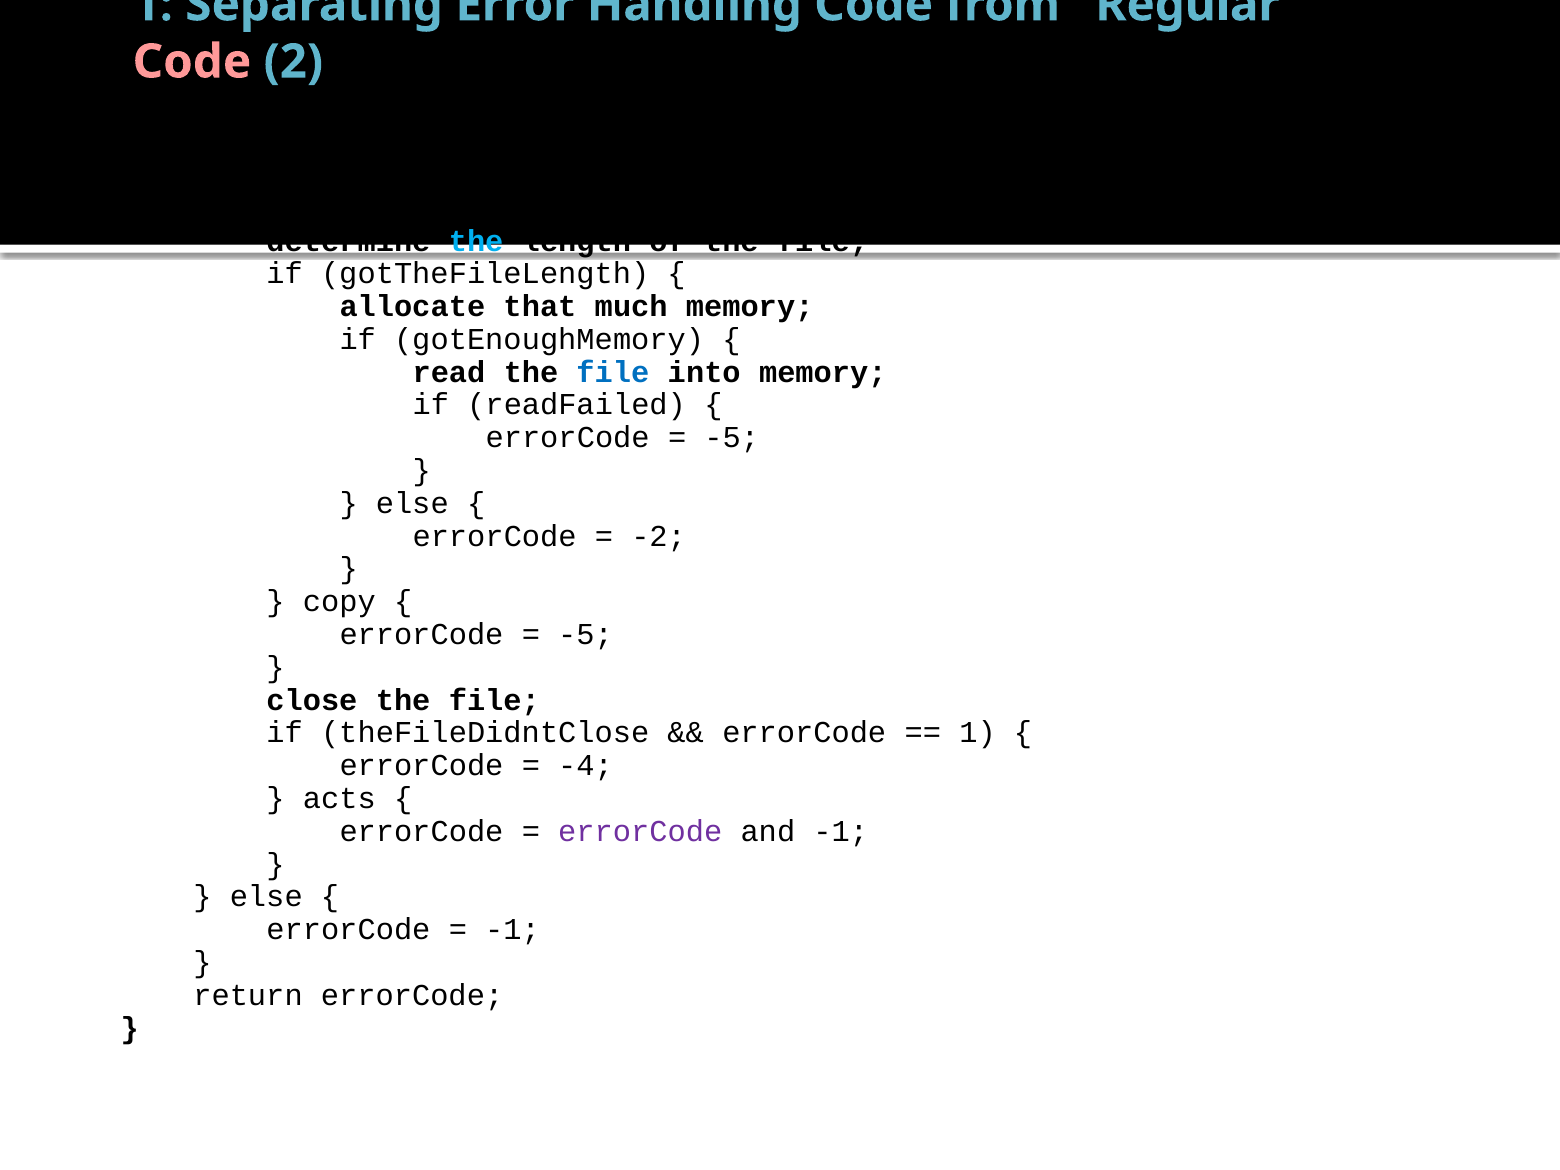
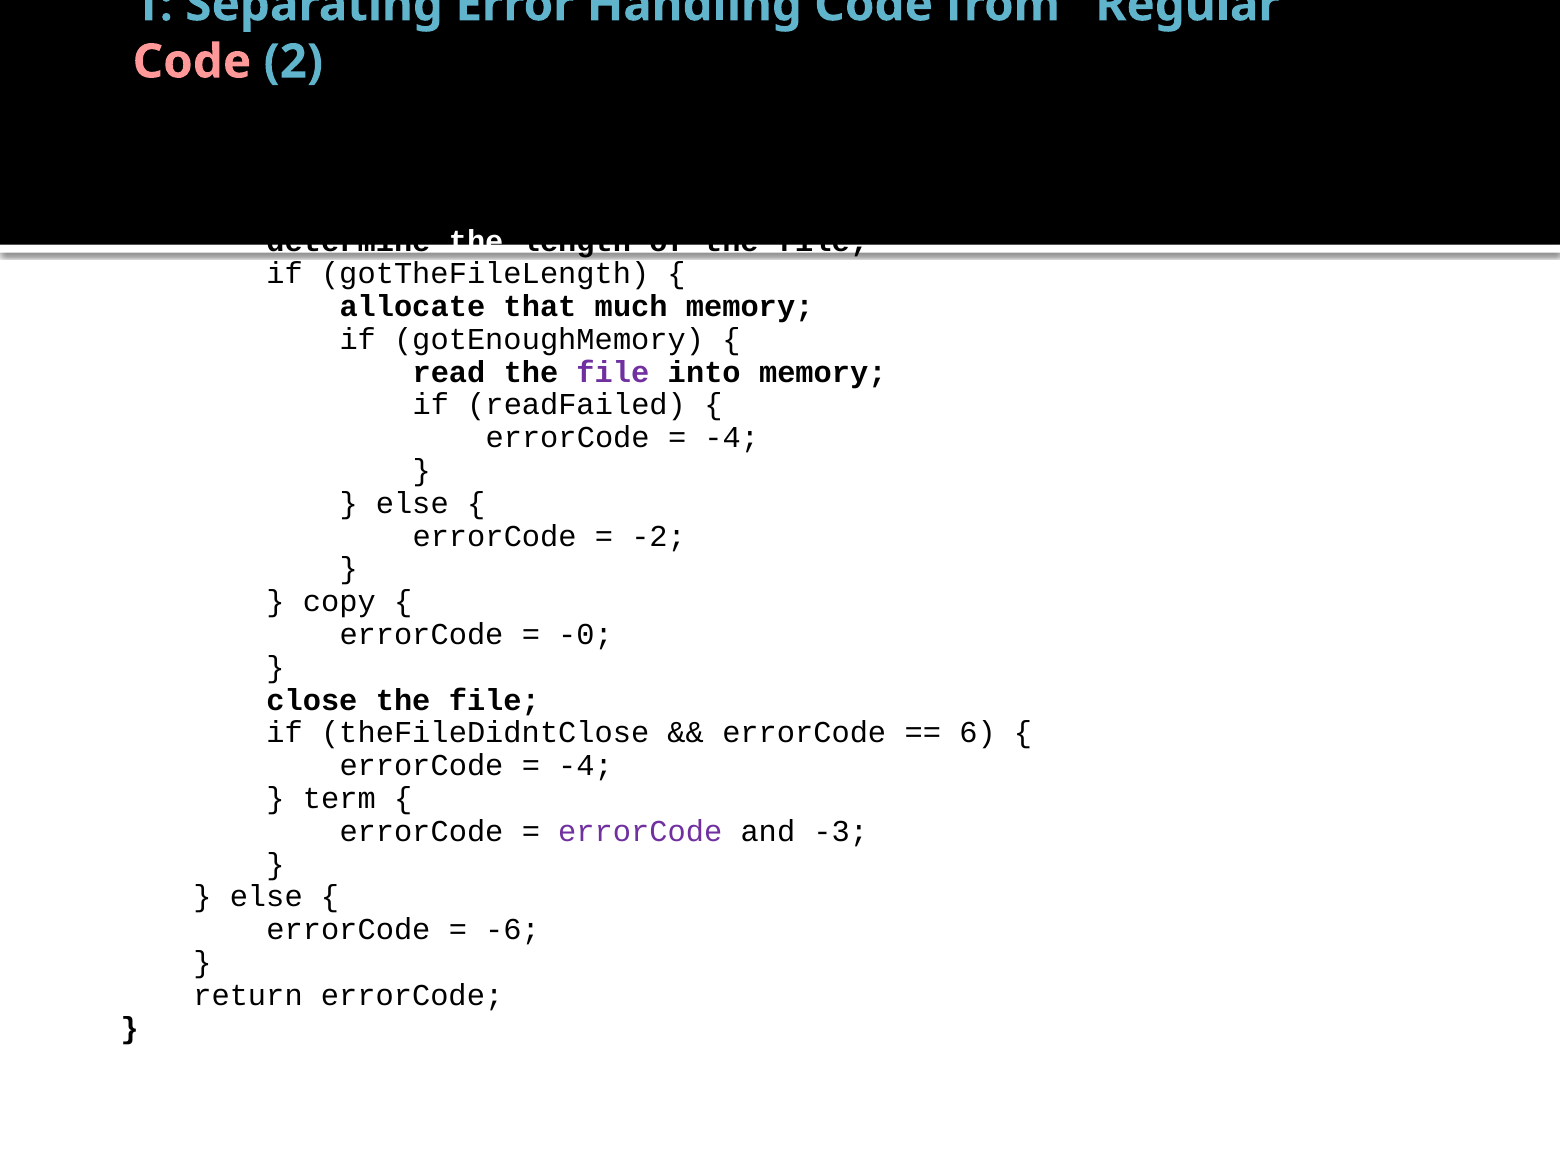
the at (476, 241) colour: light blue -> white
file at (613, 372) colour: blue -> purple
-5 at (732, 438): -5 -> -4
-5 at (585, 635): -5 -> -0
1 at (978, 733): 1 -> 6
acts: acts -> term
and -1: -1 -> -3
-1 at (512, 930): -1 -> -6
